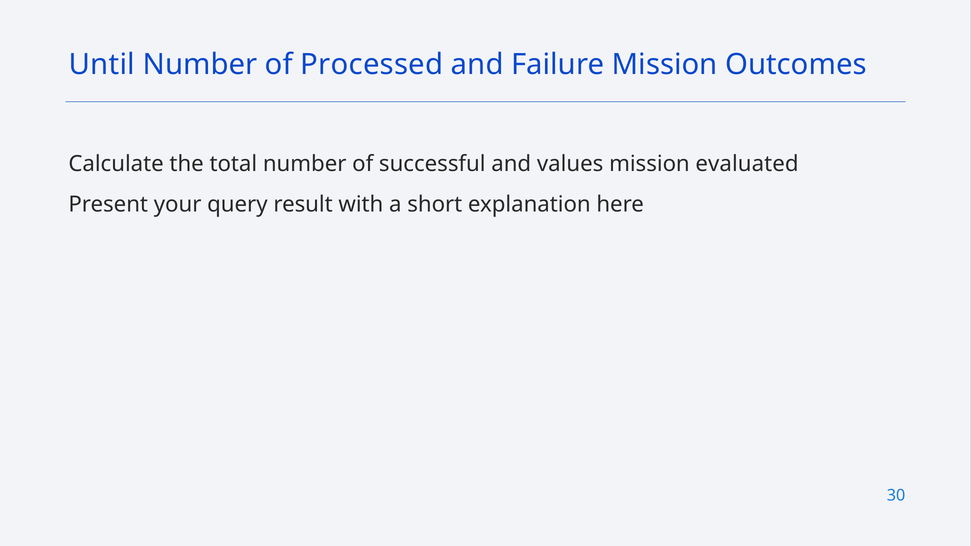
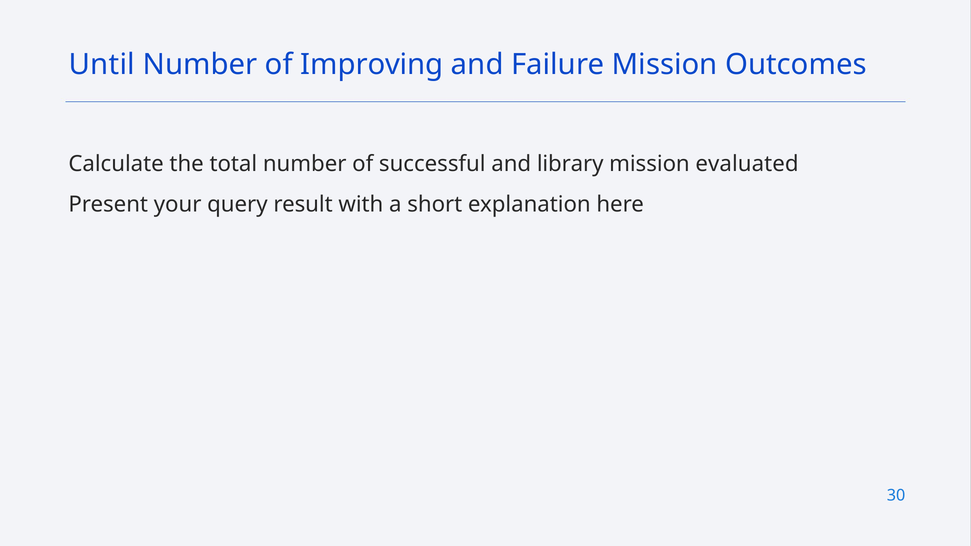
Processed: Processed -> Improving
values: values -> library
